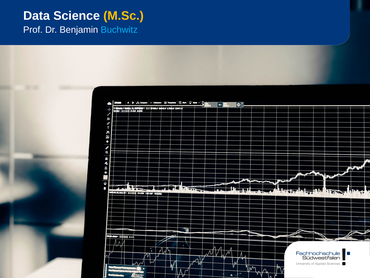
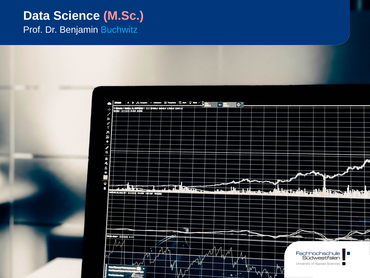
M.Sc colour: yellow -> pink
